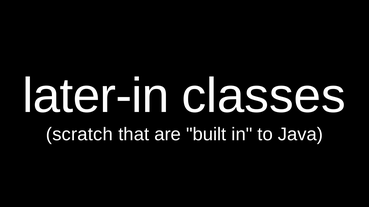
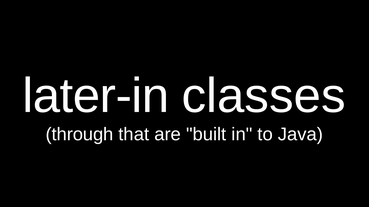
scratch: scratch -> through
